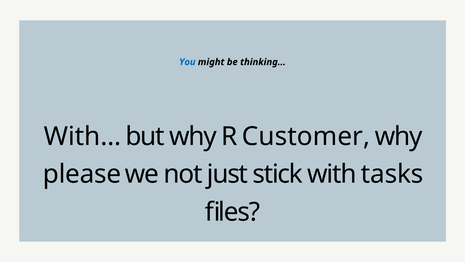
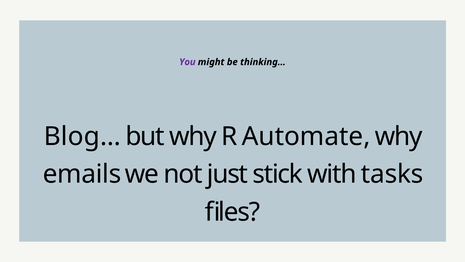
You colour: blue -> purple
With…: With… -> Blog…
Customer: Customer -> Automate
please: please -> emails
